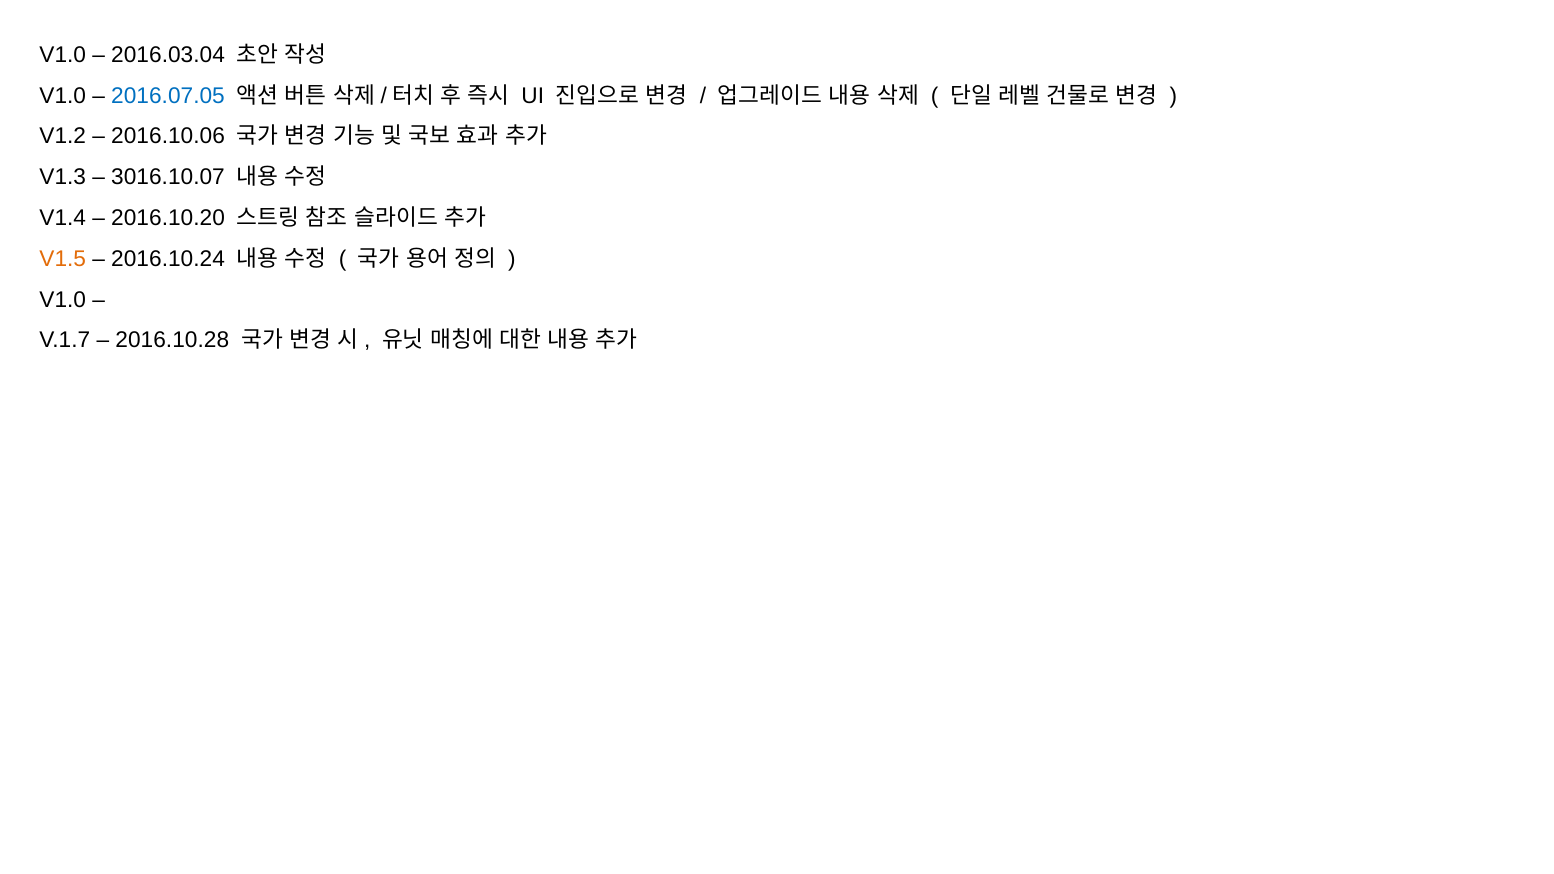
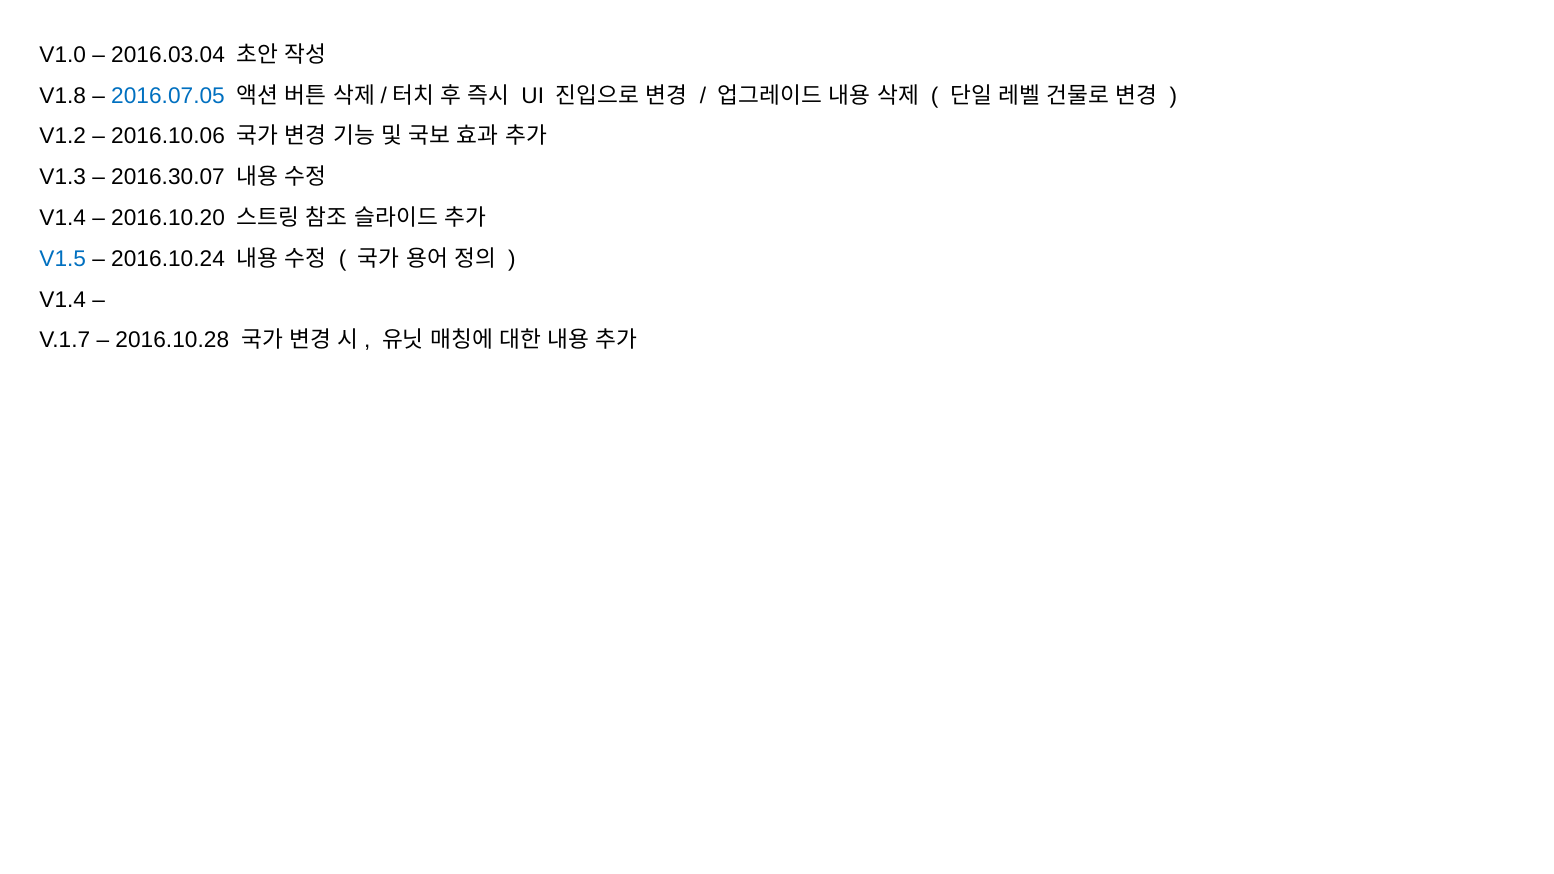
V1.0 at (63, 96): V1.0 -> V1.8
3016.10.07: 3016.10.07 -> 2016.30.07
V1.5 colour: orange -> blue
V1.0 at (63, 300): V1.0 -> V1.4
